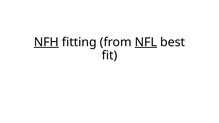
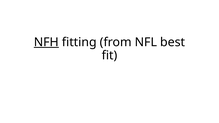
NFL underline: present -> none
